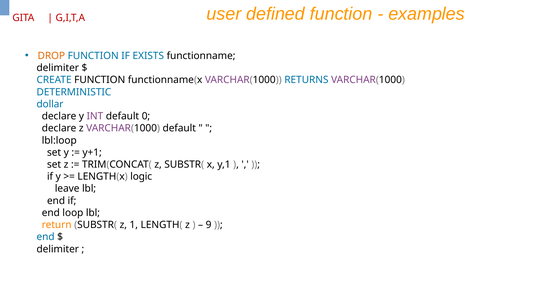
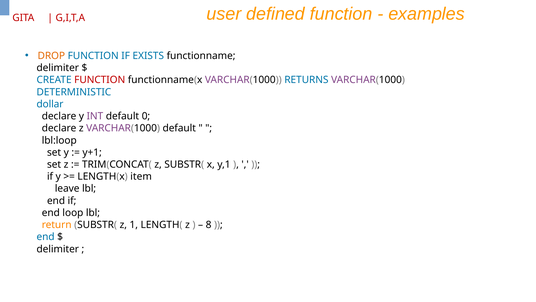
FUNCTION at (100, 80) colour: black -> red
logic: logic -> item
9: 9 -> 8
